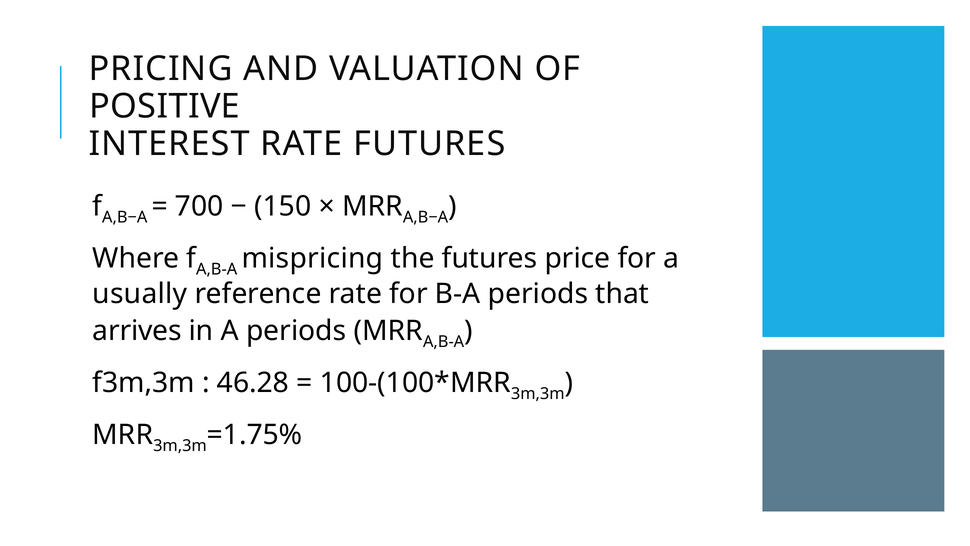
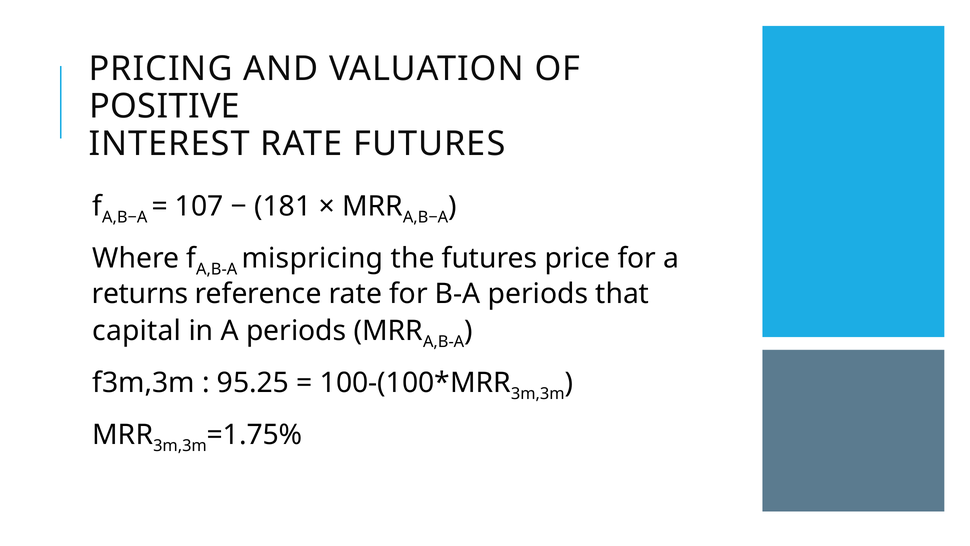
700: 700 -> 107
150: 150 -> 181
usually: usually -> returns
arrives: arrives -> capital
46.28: 46.28 -> 95.25
